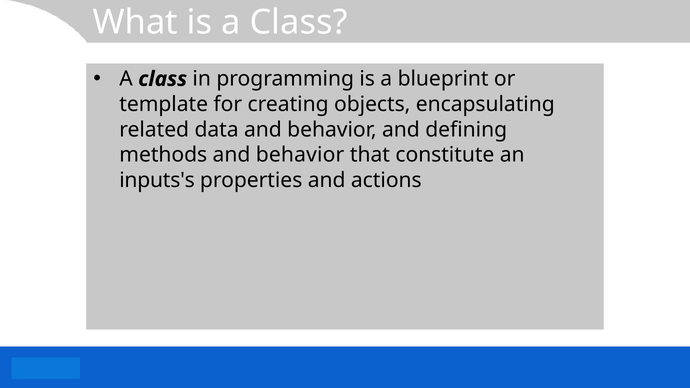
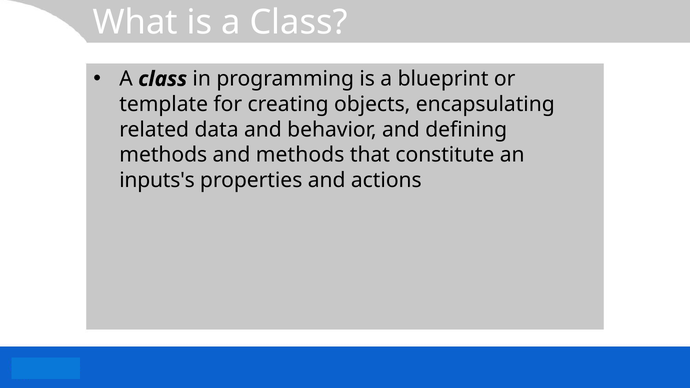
methods and behavior: behavior -> methods
